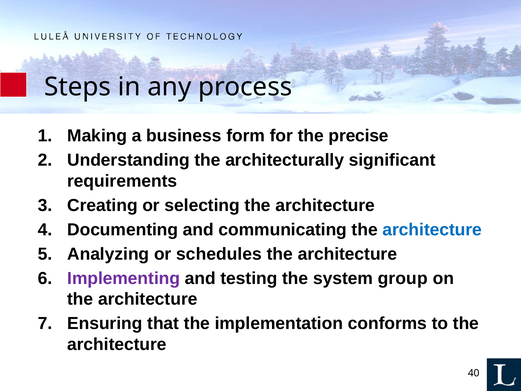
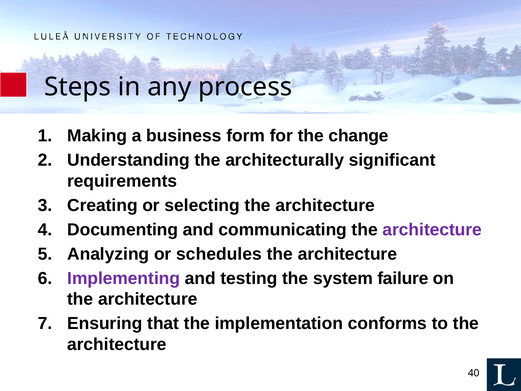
precise: precise -> change
architecture at (432, 230) colour: blue -> purple
group: group -> failure
